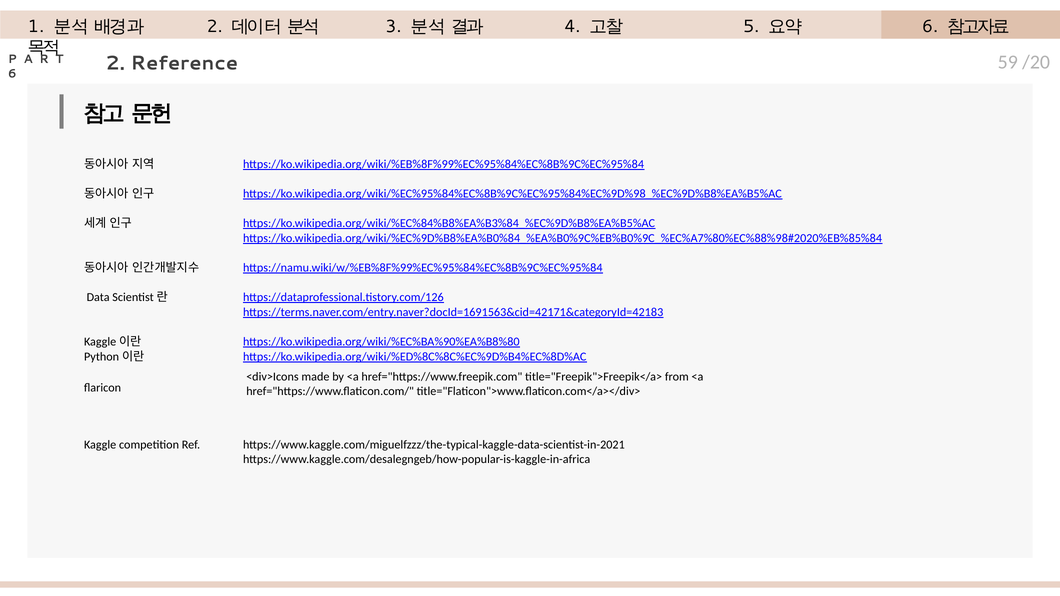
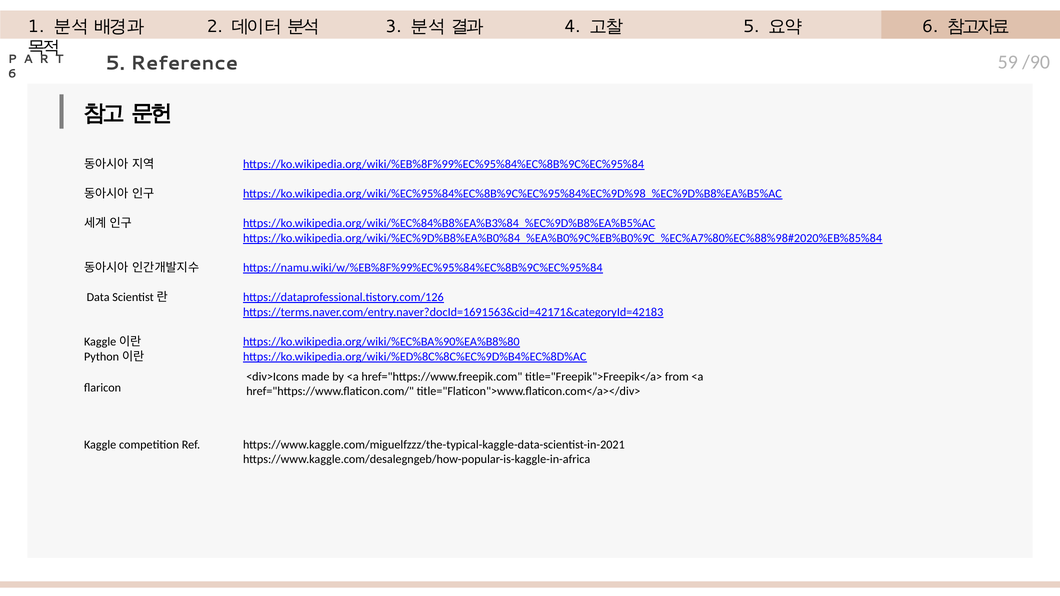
/20: /20 -> /90
6 2: 2 -> 5
